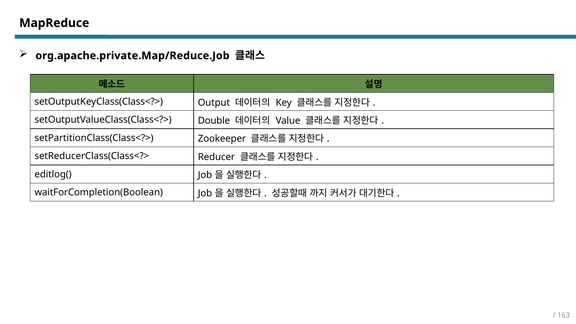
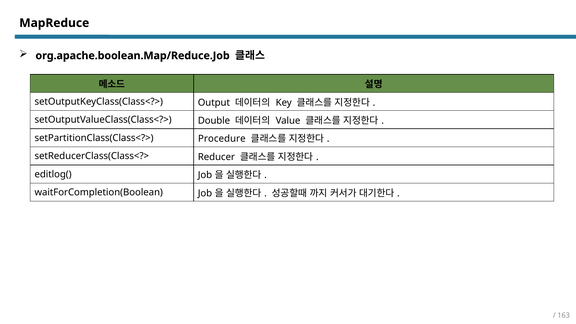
org.apache.private.Map/Reduce.Job: org.apache.private.Map/Reduce.Job -> org.apache.boolean.Map/Reduce.Job
Zookeeper: Zookeeper -> Procedure
